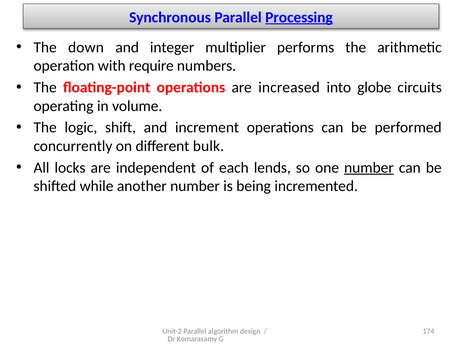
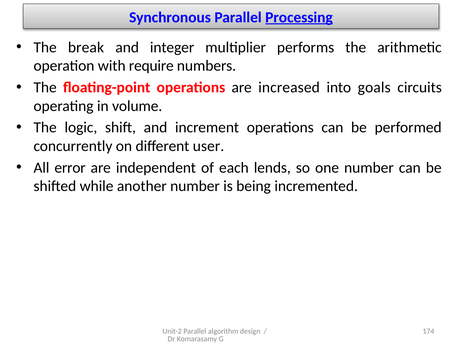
down: down -> break
globe: globe -> goals
bulk: bulk -> user
locks: locks -> error
number at (369, 167) underline: present -> none
